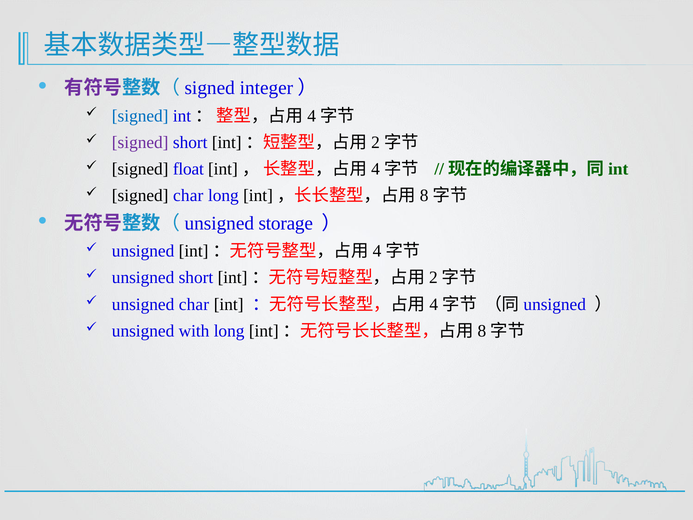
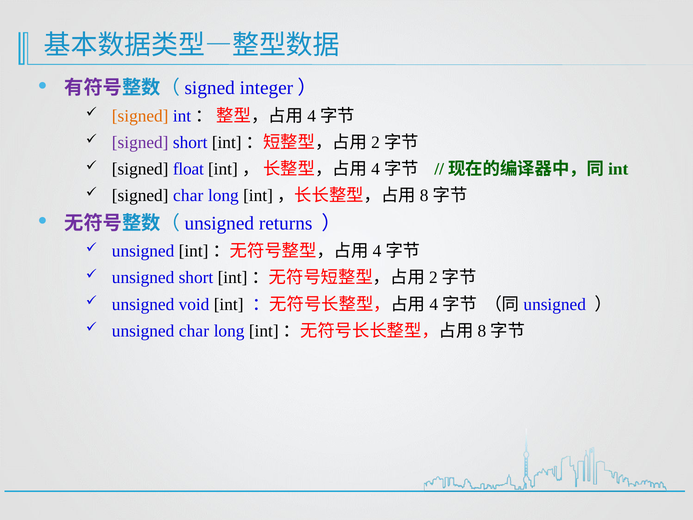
signed at (140, 116) colour: blue -> orange
storage: storage -> returns
unsigned char: char -> void
unsigned with: with -> char
